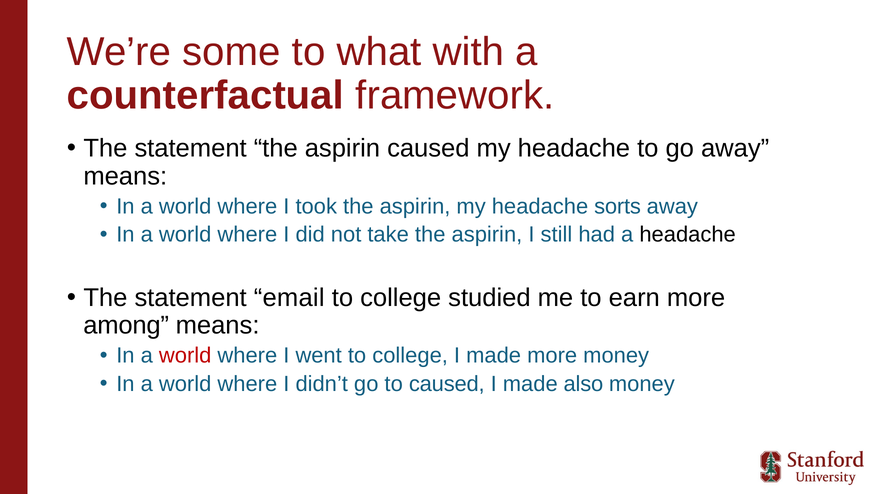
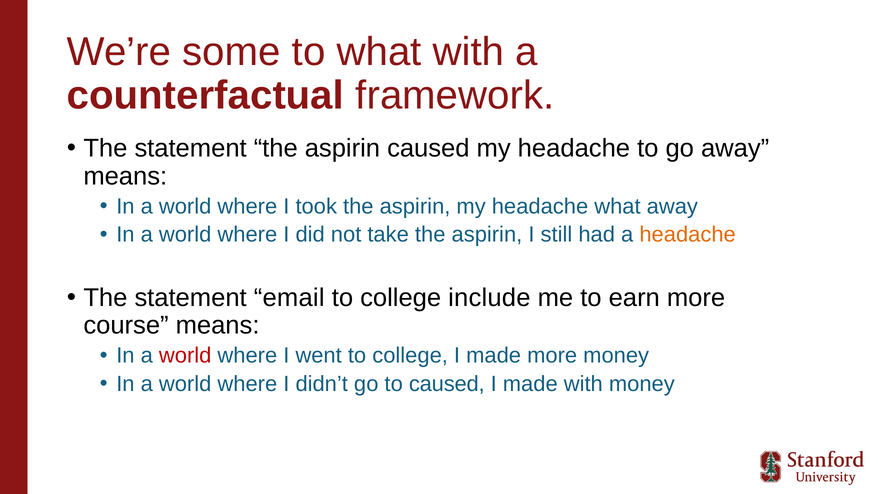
headache sorts: sorts -> what
headache at (688, 235) colour: black -> orange
studied: studied -> include
among: among -> course
made also: also -> with
